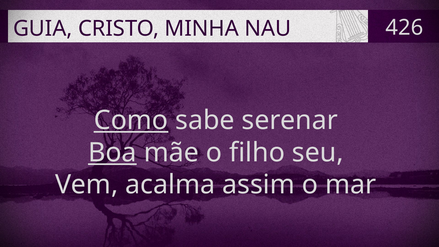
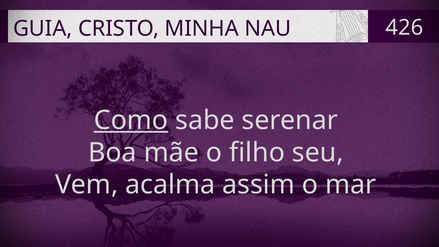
Boa underline: present -> none
